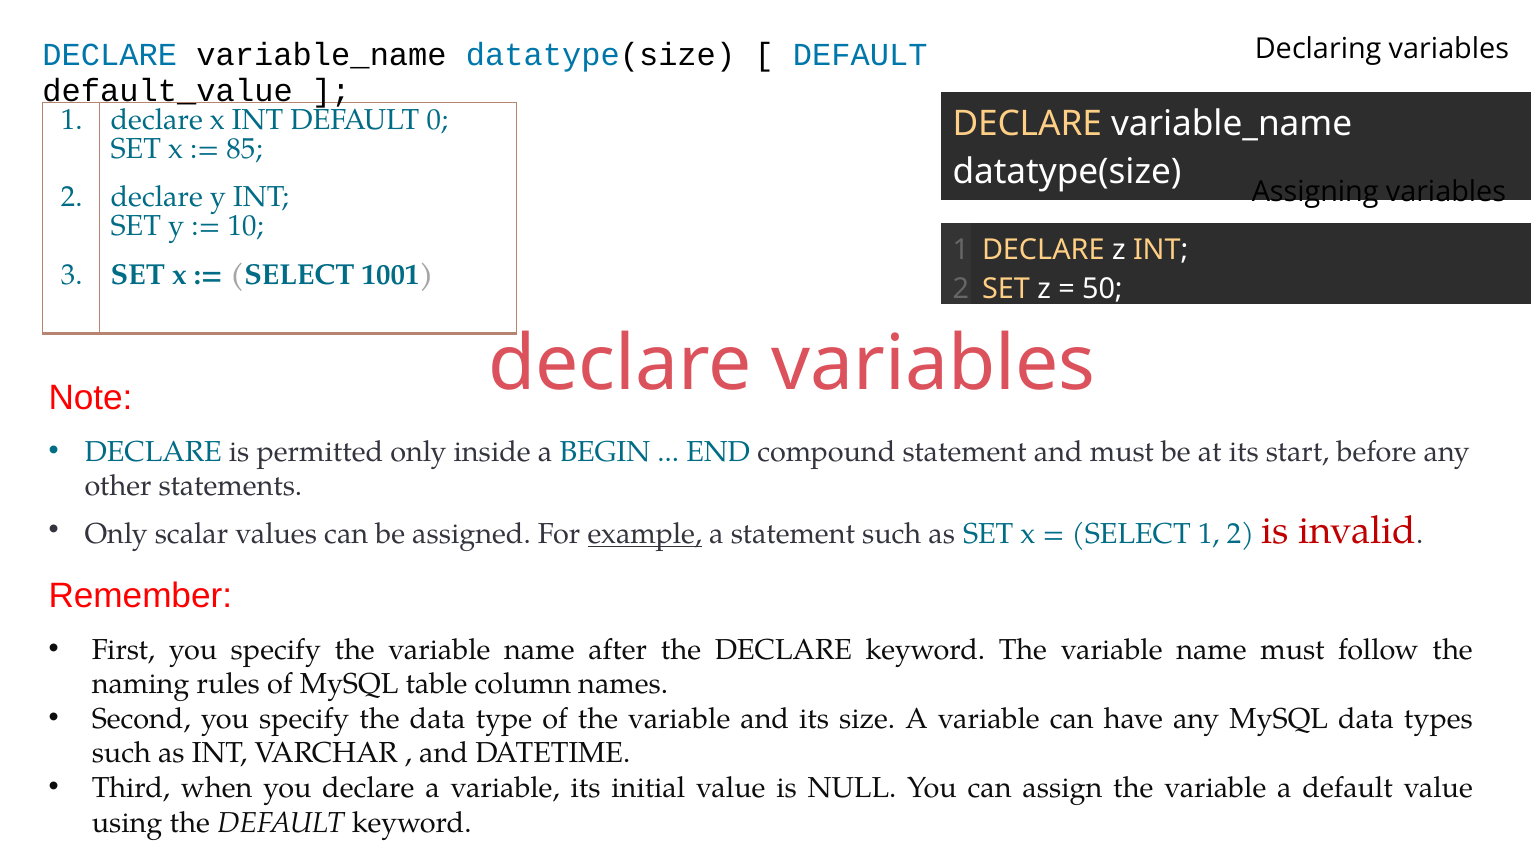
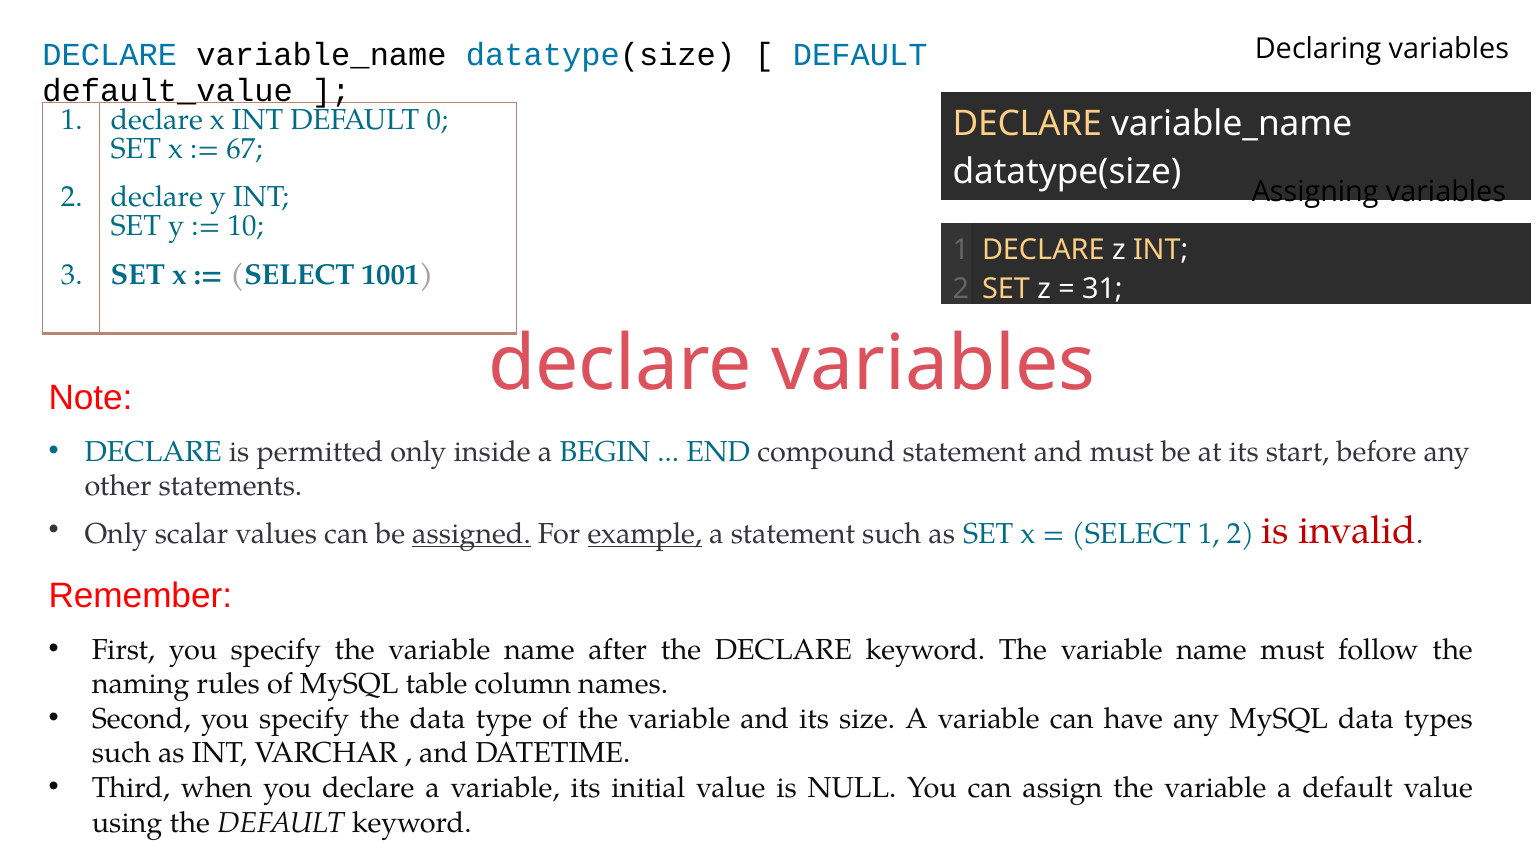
85: 85 -> 67
50: 50 -> 31
assigned underline: none -> present
